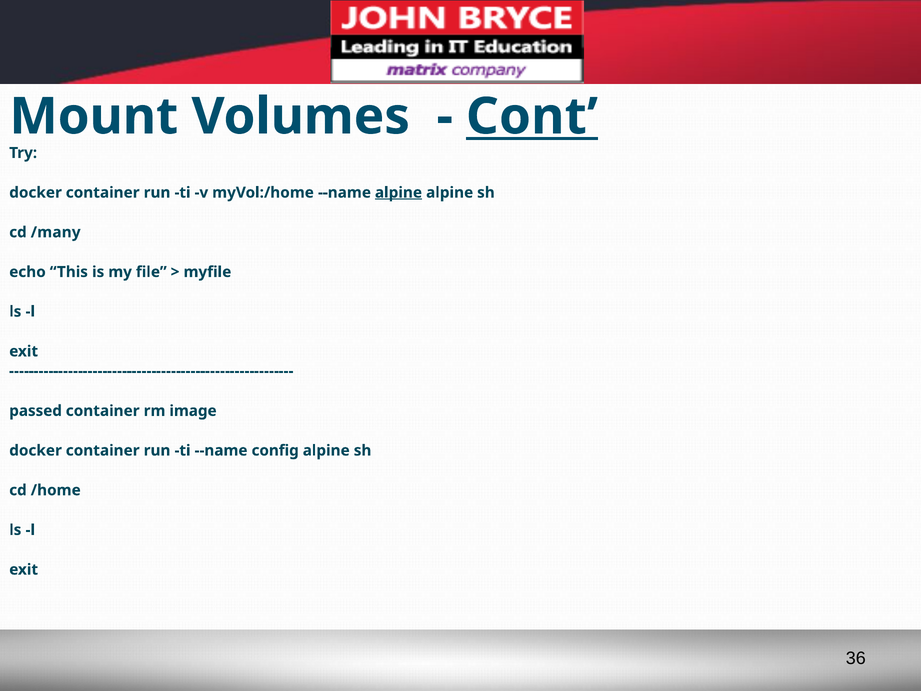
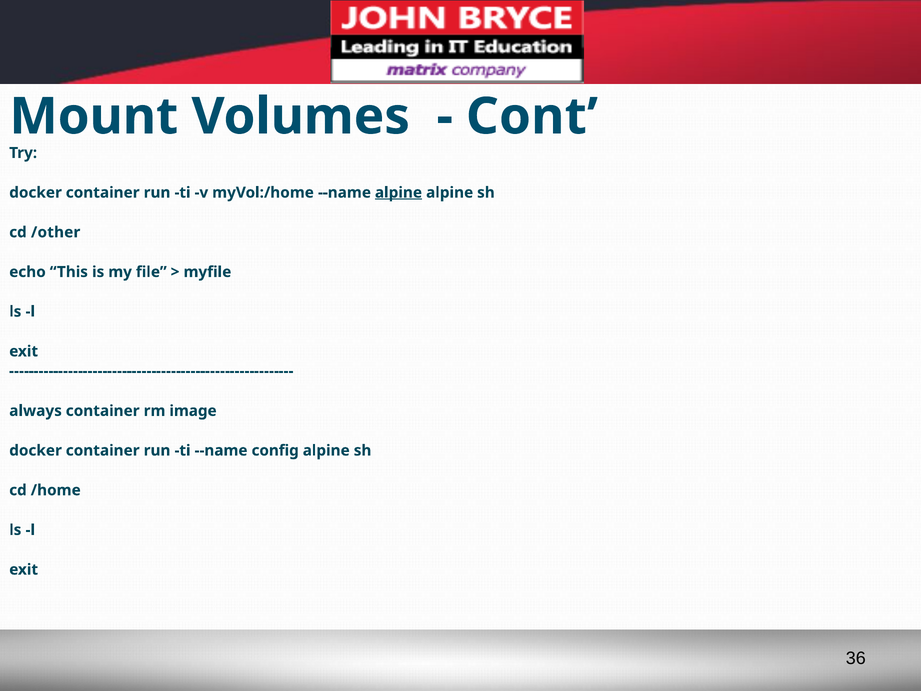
Cont underline: present -> none
/many: /many -> /other
passed: passed -> always
